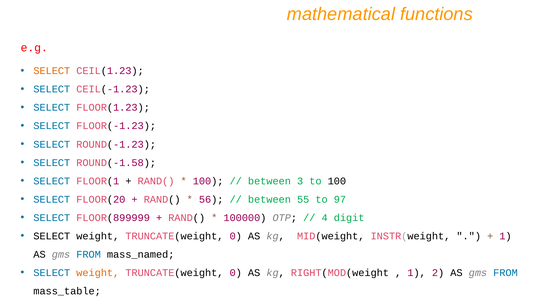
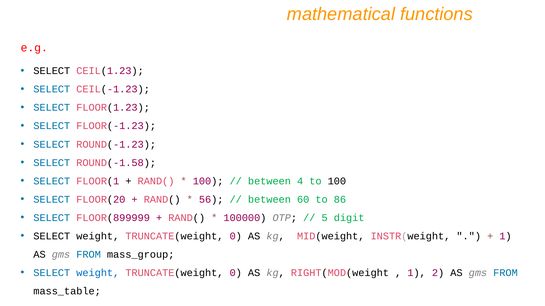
SELECT at (52, 71) colour: orange -> black
3: 3 -> 4
55: 55 -> 60
97: 97 -> 86
4: 4 -> 5
mass_named: mass_named -> mass_group
weight at (98, 273) colour: orange -> blue
